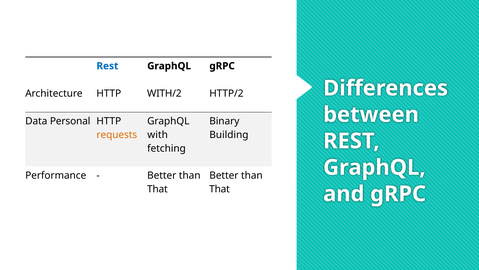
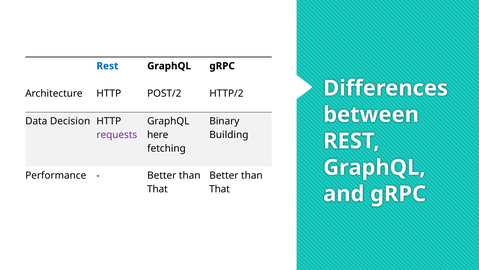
WITH/2: WITH/2 -> POST/2
Personal: Personal -> Decision
requests colour: orange -> purple
with: with -> here
